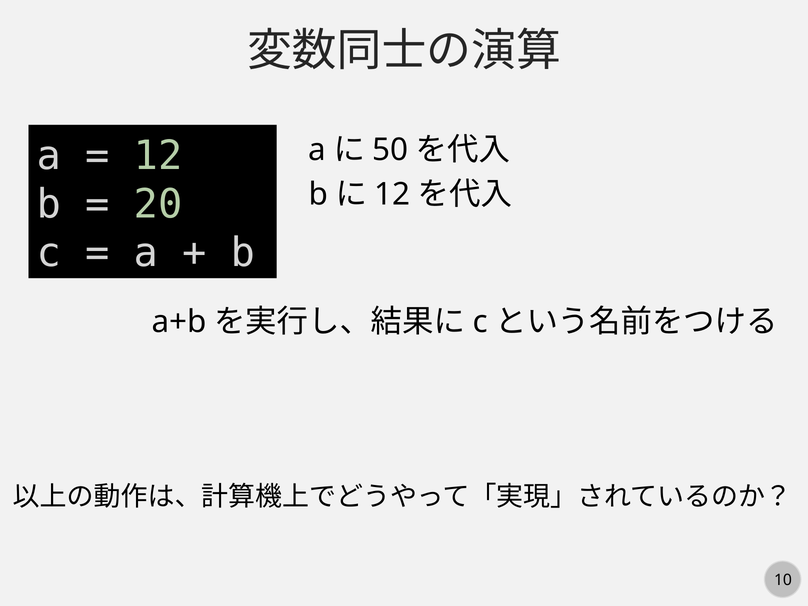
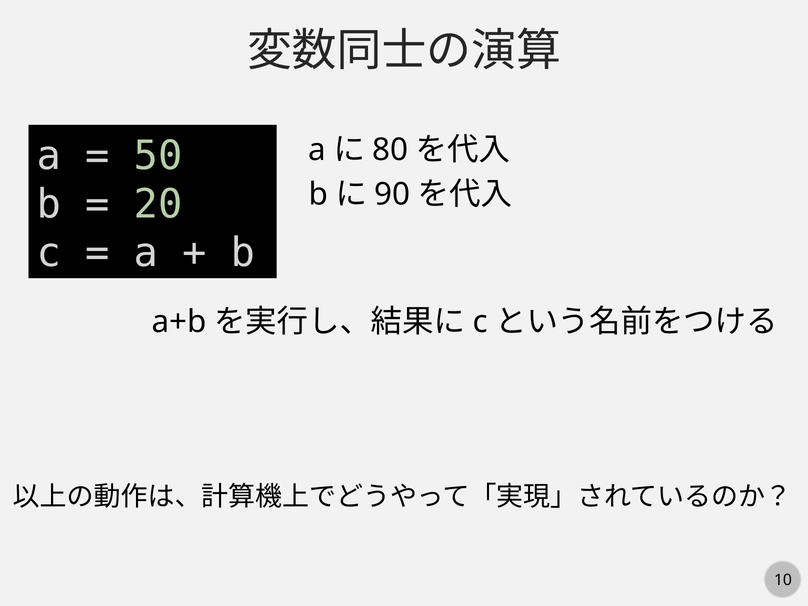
12 at (158, 156): 12 -> 50
50: 50 -> 80
12 at (392, 194): 12 -> 90
